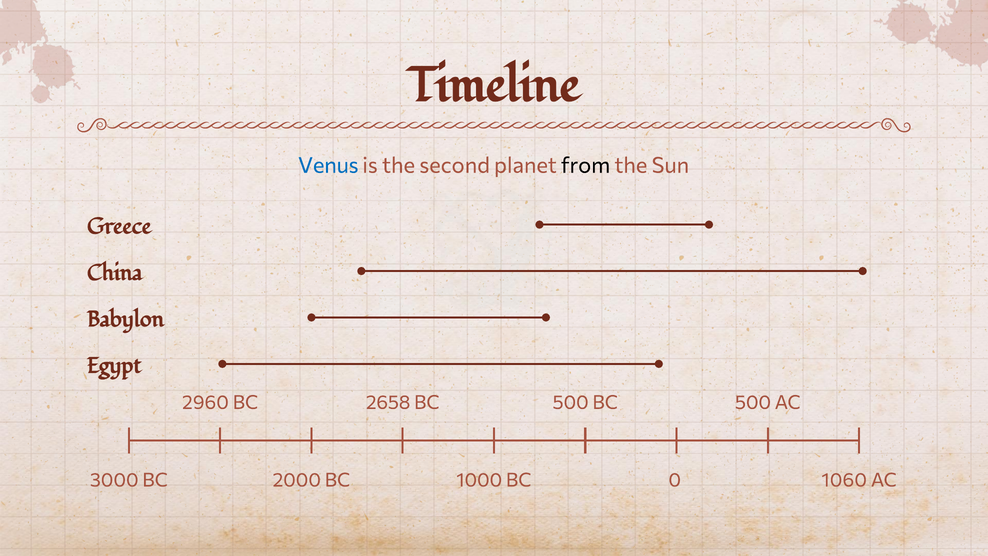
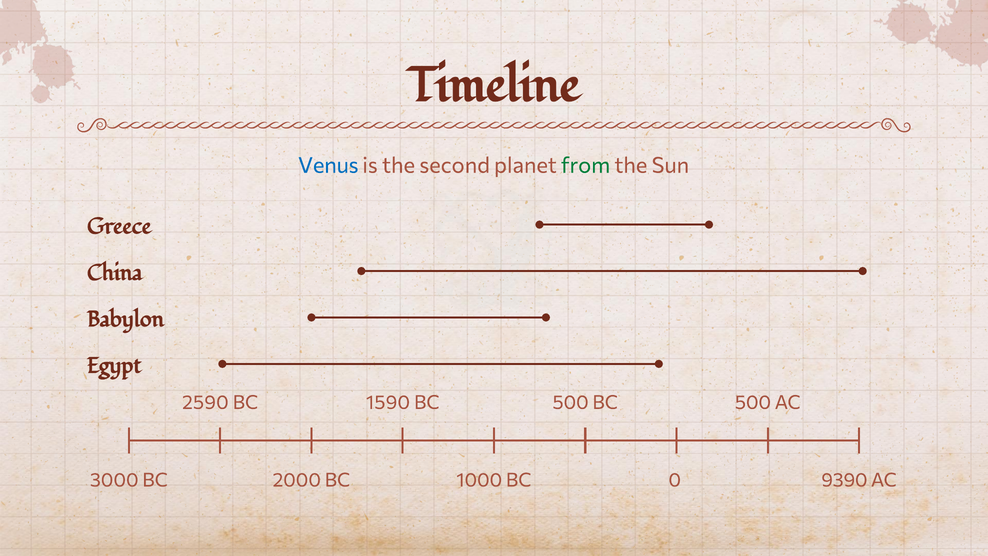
from colour: black -> green
2960: 2960 -> 2590
2658: 2658 -> 1590
1060: 1060 -> 9390
